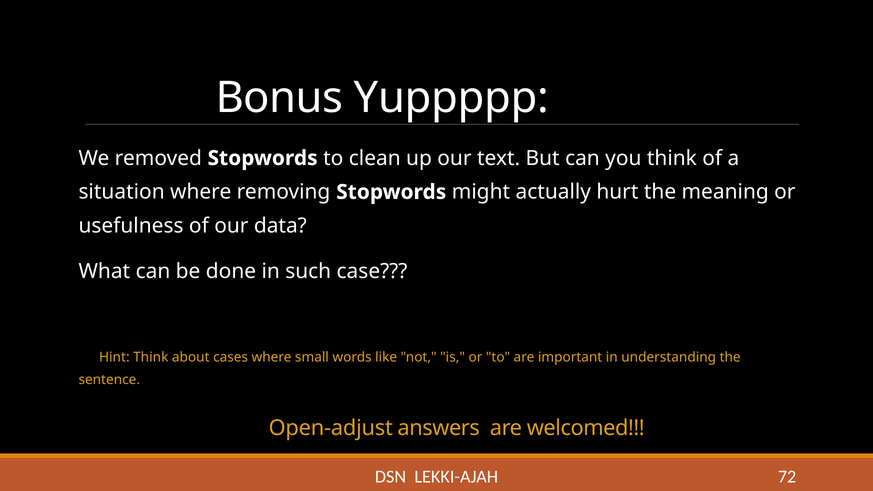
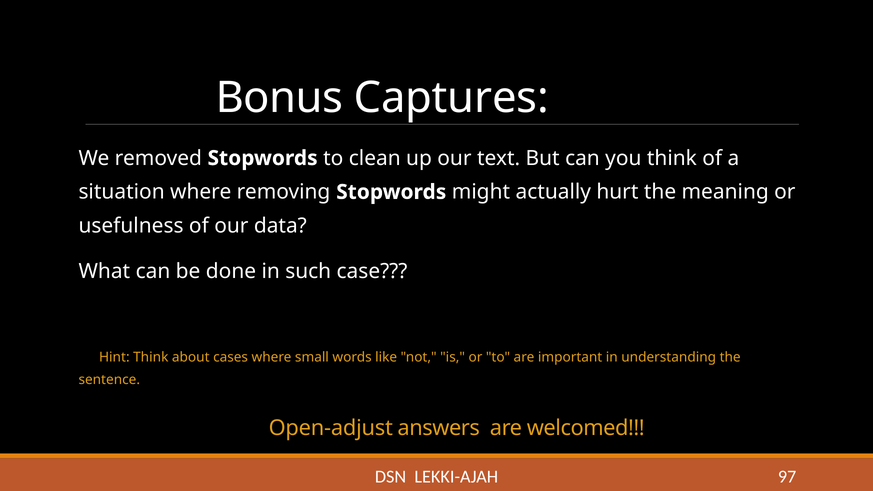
Yuppppp: Yuppppp -> Captures
72: 72 -> 97
